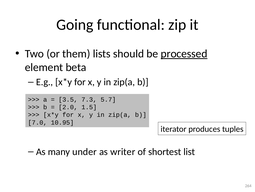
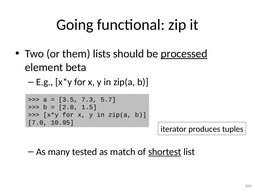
under: under -> tested
writer: writer -> match
shortest underline: none -> present
